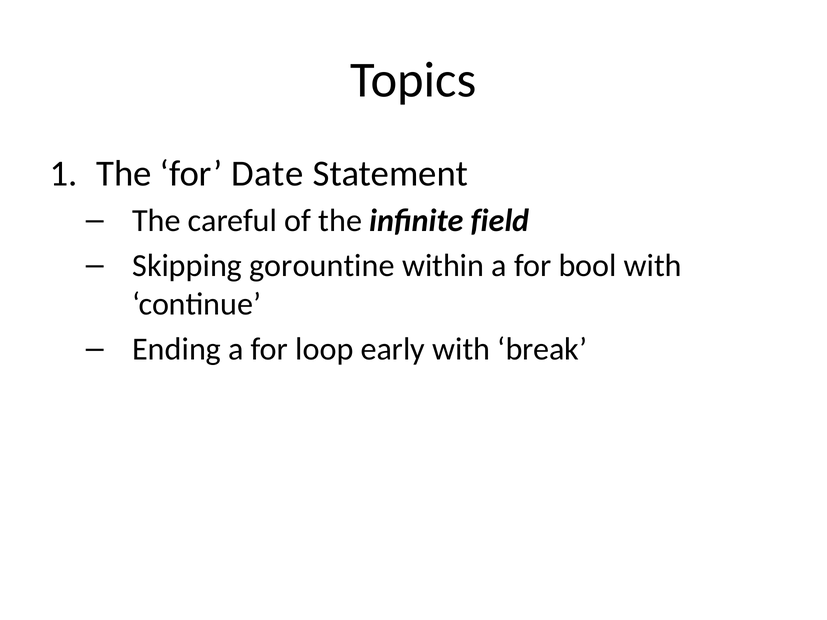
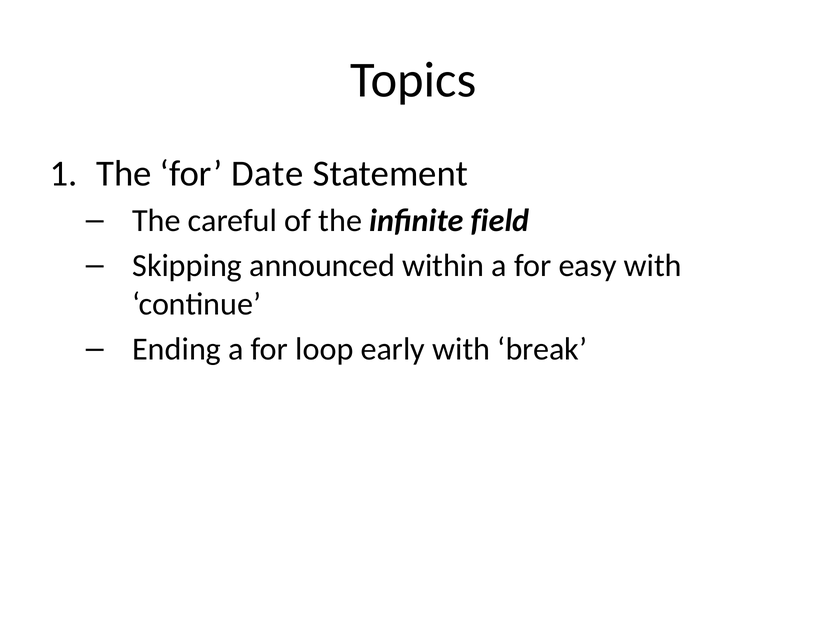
gorountine: gorountine -> announced
bool: bool -> easy
